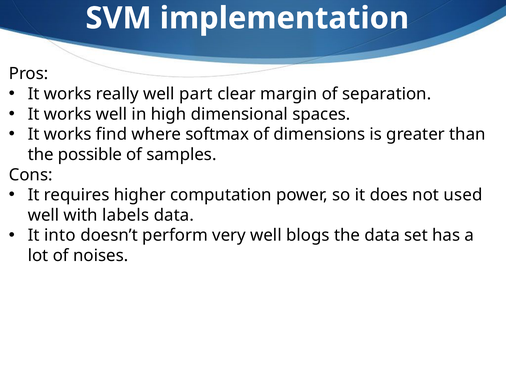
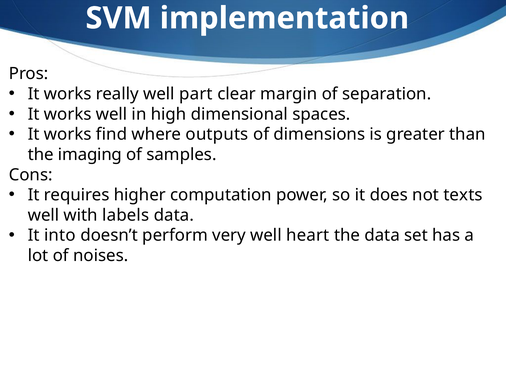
softmax: softmax -> outputs
possible: possible -> imaging
used: used -> texts
blogs: blogs -> heart
